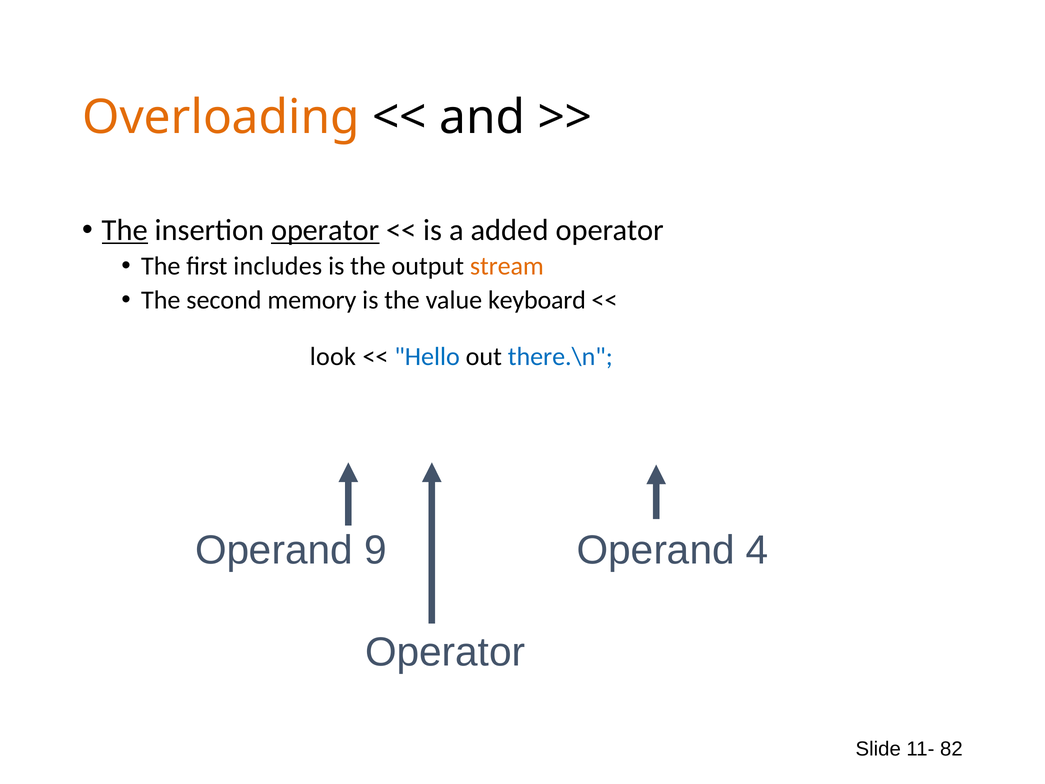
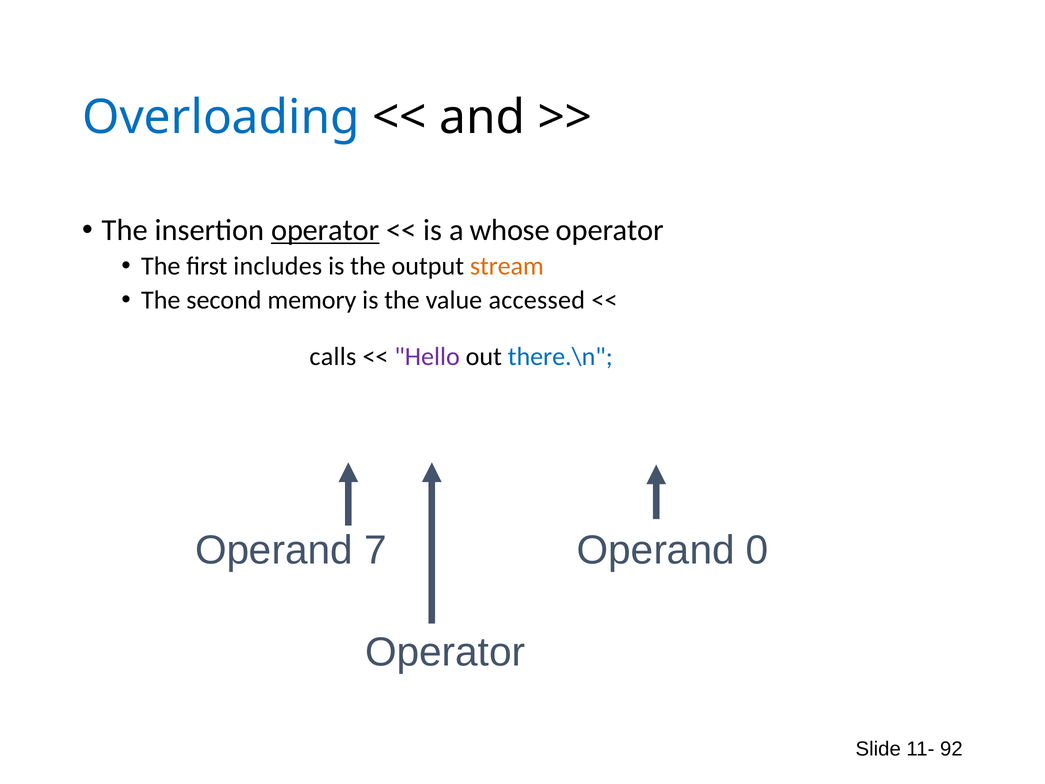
Overloading colour: orange -> blue
The at (125, 230) underline: present -> none
added: added -> whose
keyboard: keyboard -> accessed
look: look -> calls
Hello colour: blue -> purple
9: 9 -> 7
4: 4 -> 0
82: 82 -> 92
